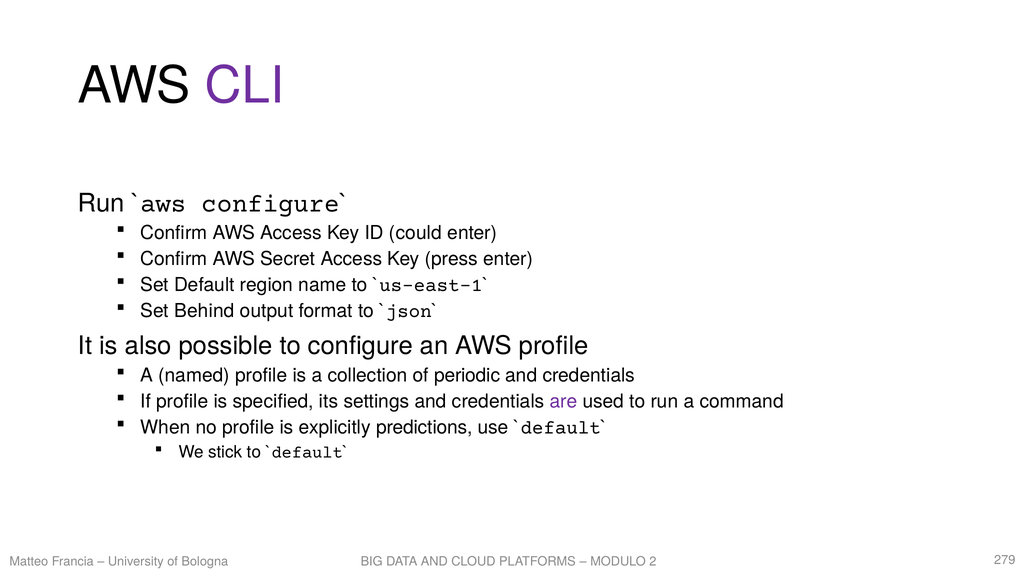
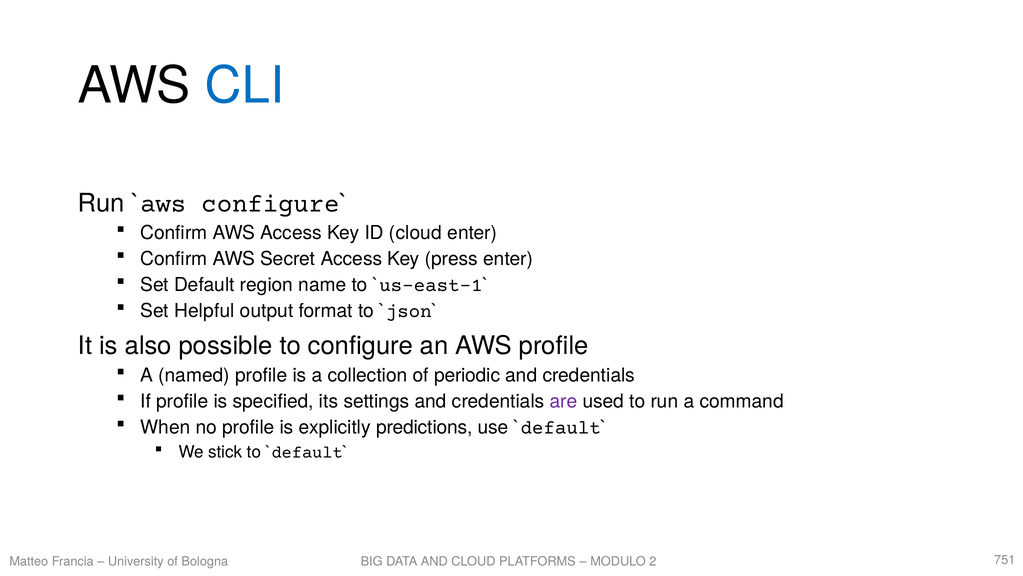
CLI colour: purple -> blue
ID could: could -> cloud
Behind: Behind -> Helpful
279: 279 -> 751
